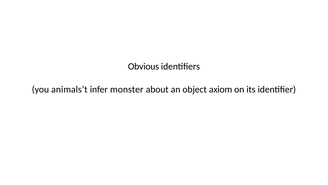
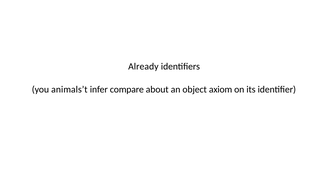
Obvious: Obvious -> Already
monster: monster -> compare
